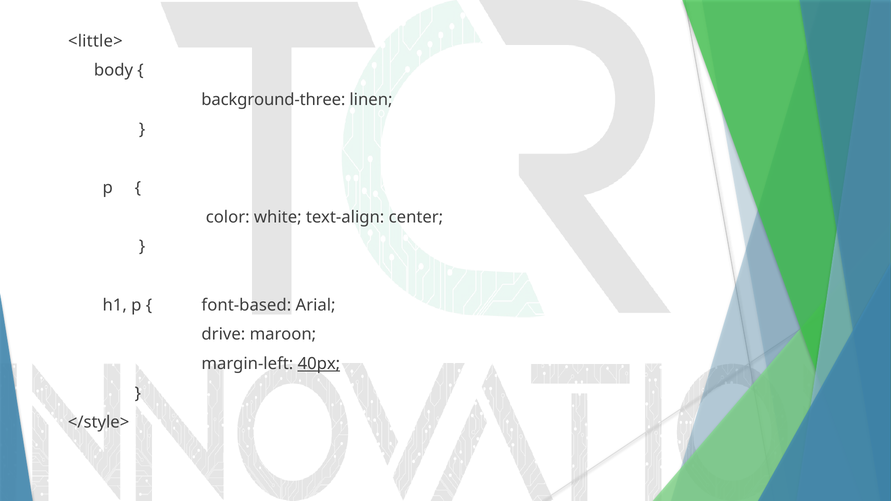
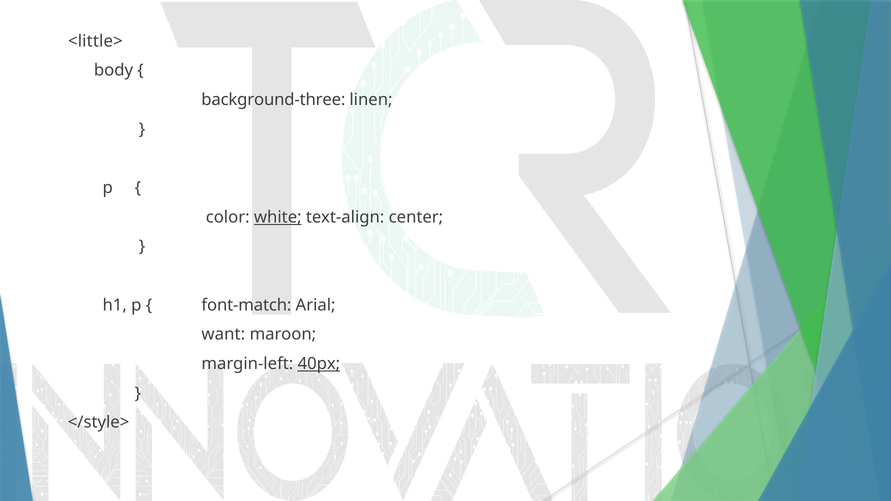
white underline: none -> present
font-based: font-based -> font-match
drive: drive -> want
